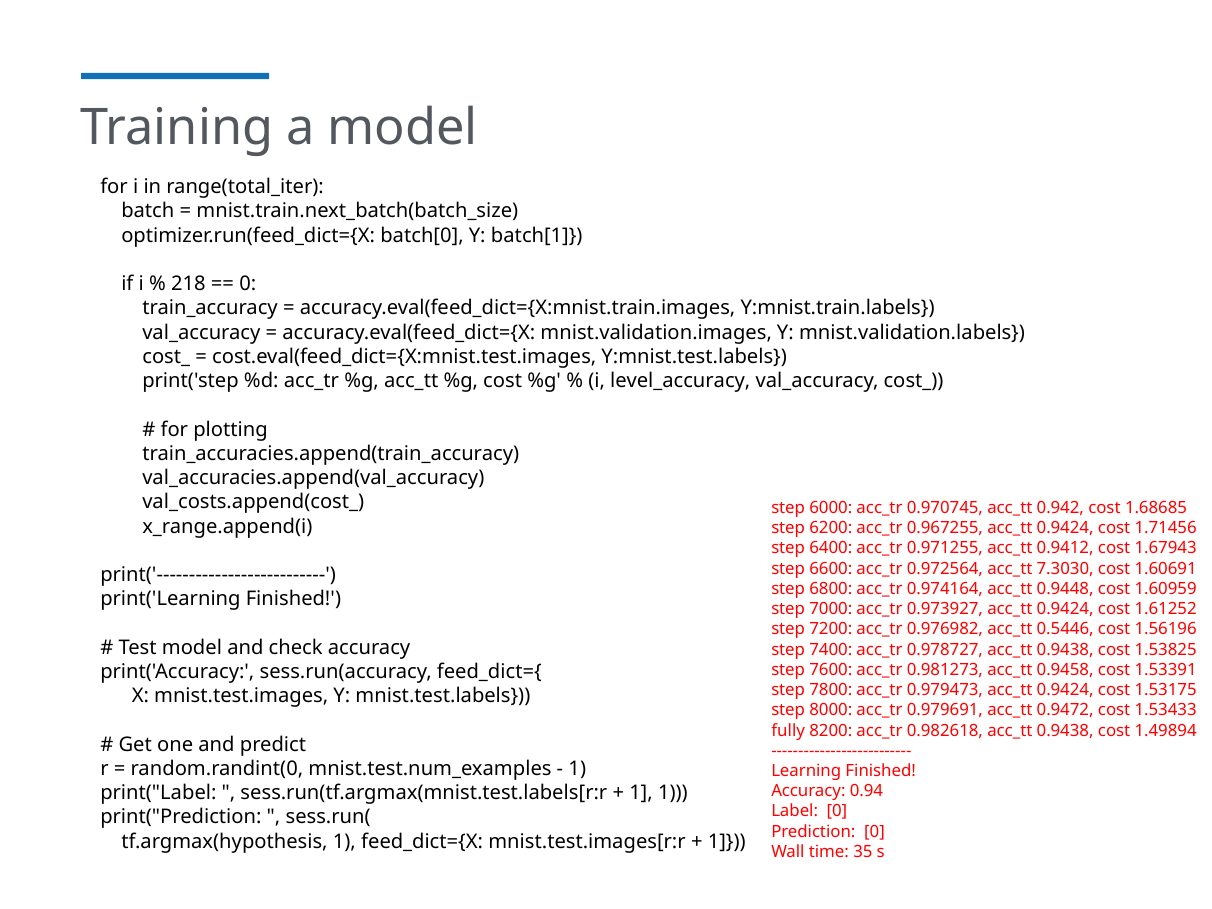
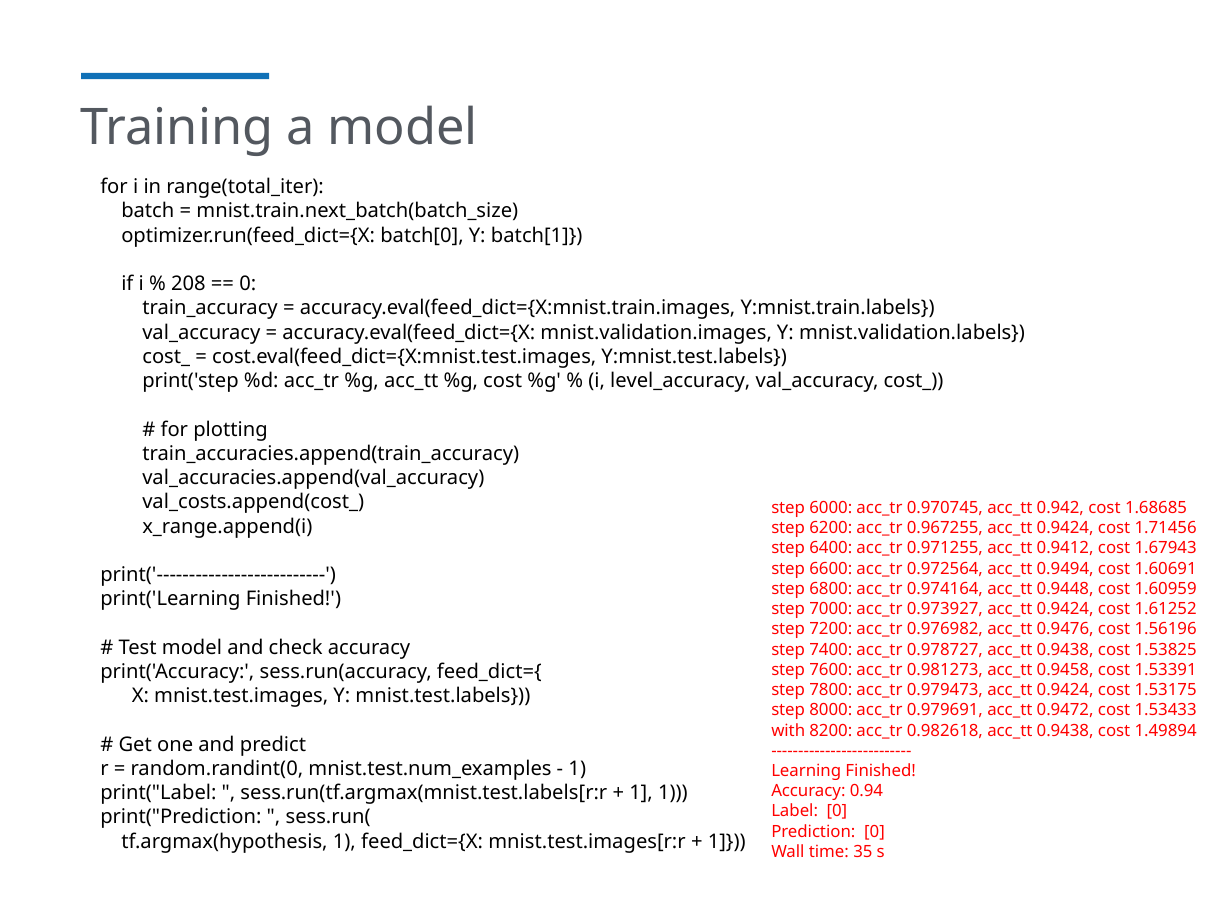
218: 218 -> 208
7.3030: 7.3030 -> 0.9494
0.5446: 0.5446 -> 0.9476
fully: fully -> with
